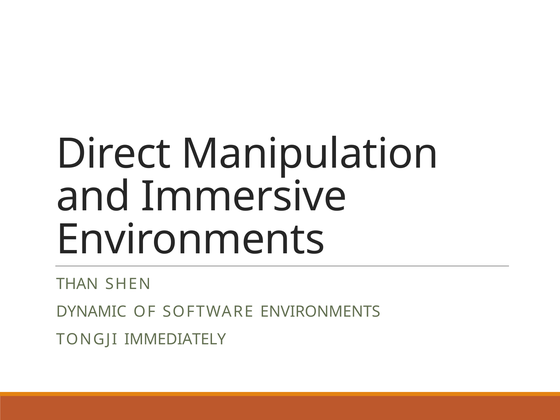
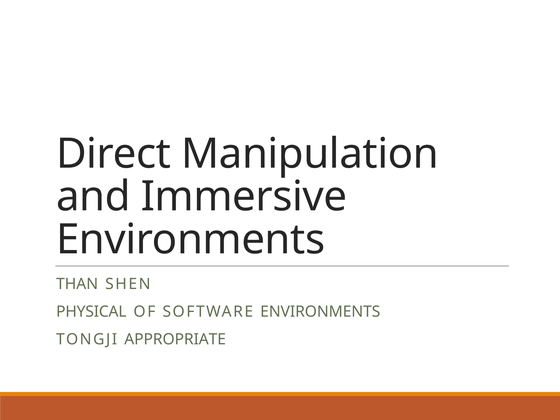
DYNAMIC: DYNAMIC -> PHYSICAL
IMMEDIATELY: IMMEDIATELY -> APPROPRIATE
